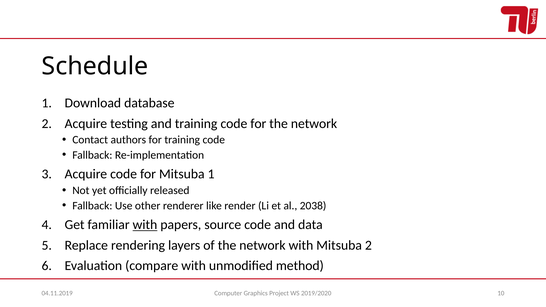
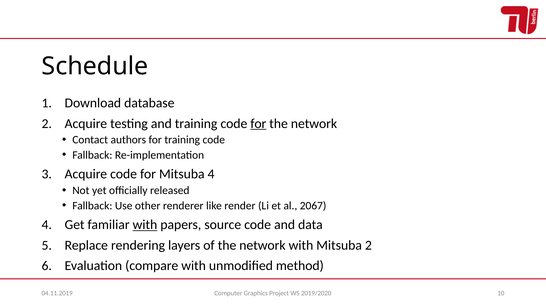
for at (258, 124) underline: none -> present
Mitsuba 1: 1 -> 4
2038: 2038 -> 2067
